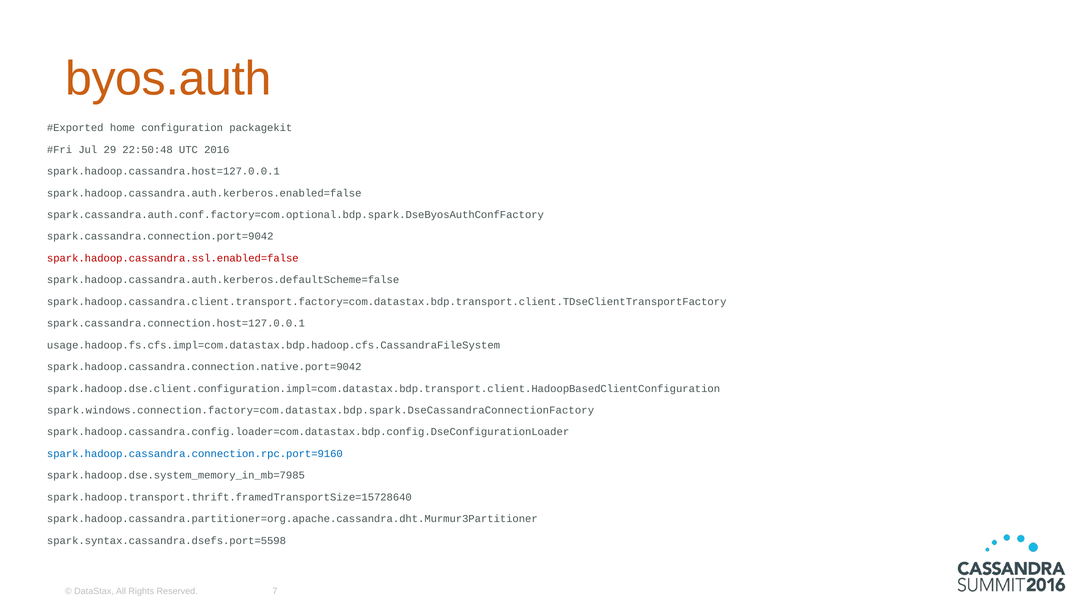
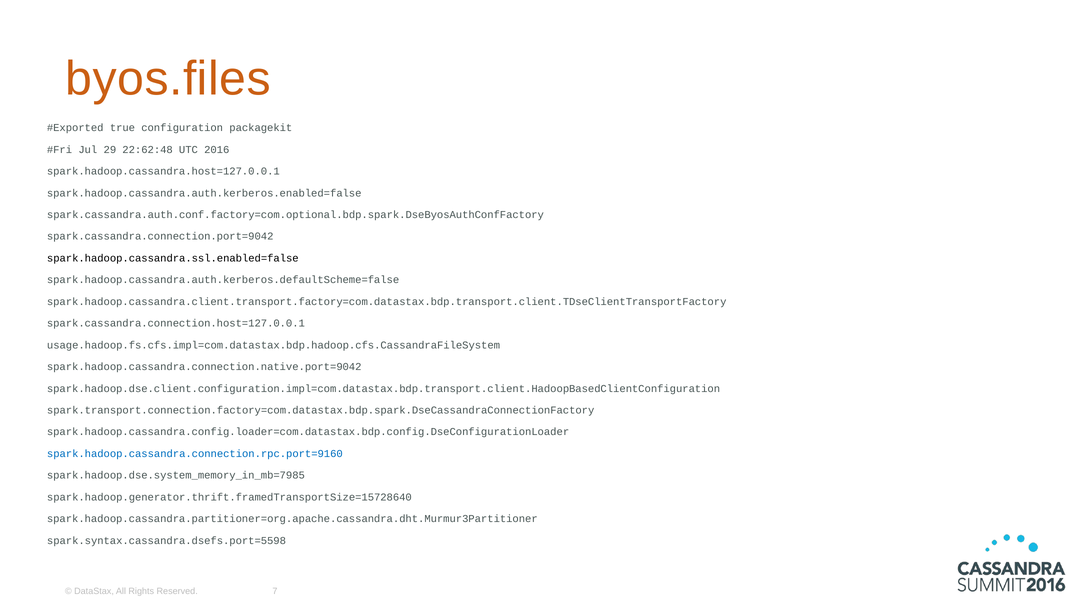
byos.auth: byos.auth -> byos.files
home: home -> true
22:50:48: 22:50:48 -> 22:62:48
spark.hadoop.cassandra.ssl.enabled=false colour: red -> black
spark.windows.connection.factory=com.datastax.bdp.spark.DseCassandraConnectionFactory: spark.windows.connection.factory=com.datastax.bdp.spark.DseCassandraConnectionFactory -> spark.transport.connection.factory=com.datastax.bdp.spark.DseCassandraConnectionFactory
spark.hadoop.transport.thrift.framedTransportSize=15728640: spark.hadoop.transport.thrift.framedTransportSize=15728640 -> spark.hadoop.generator.thrift.framedTransportSize=15728640
